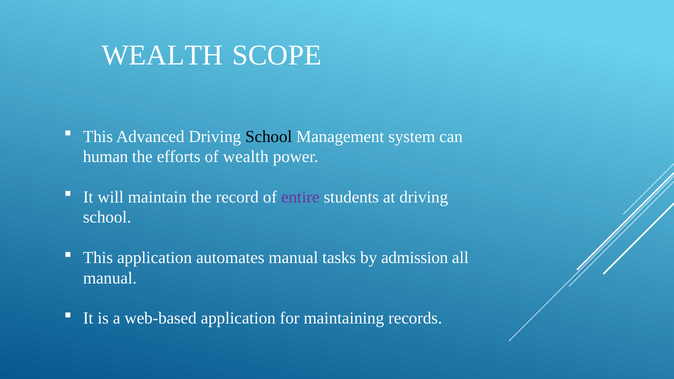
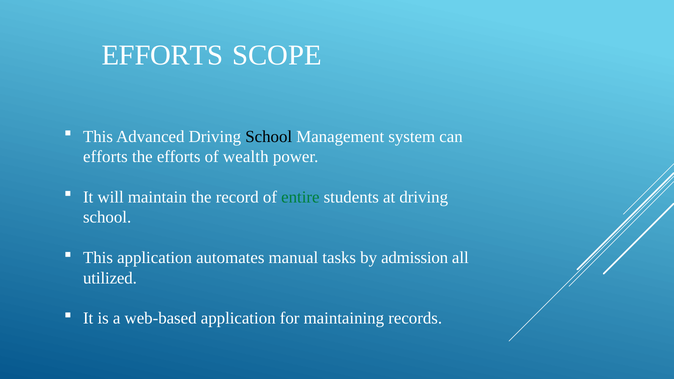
WEALTH at (162, 55): WEALTH -> EFFORTS
human at (106, 157): human -> efforts
entire colour: purple -> green
manual at (110, 278): manual -> utilized
